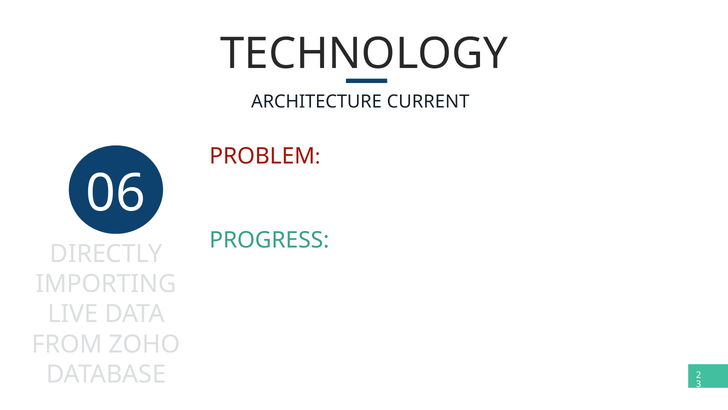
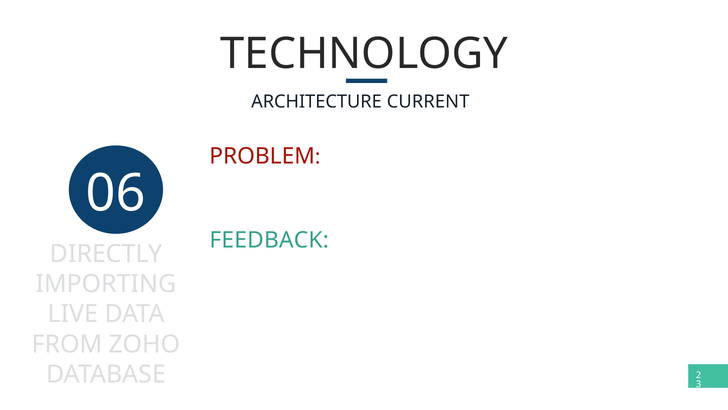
PROGRESS: PROGRESS -> FEEDBACK
